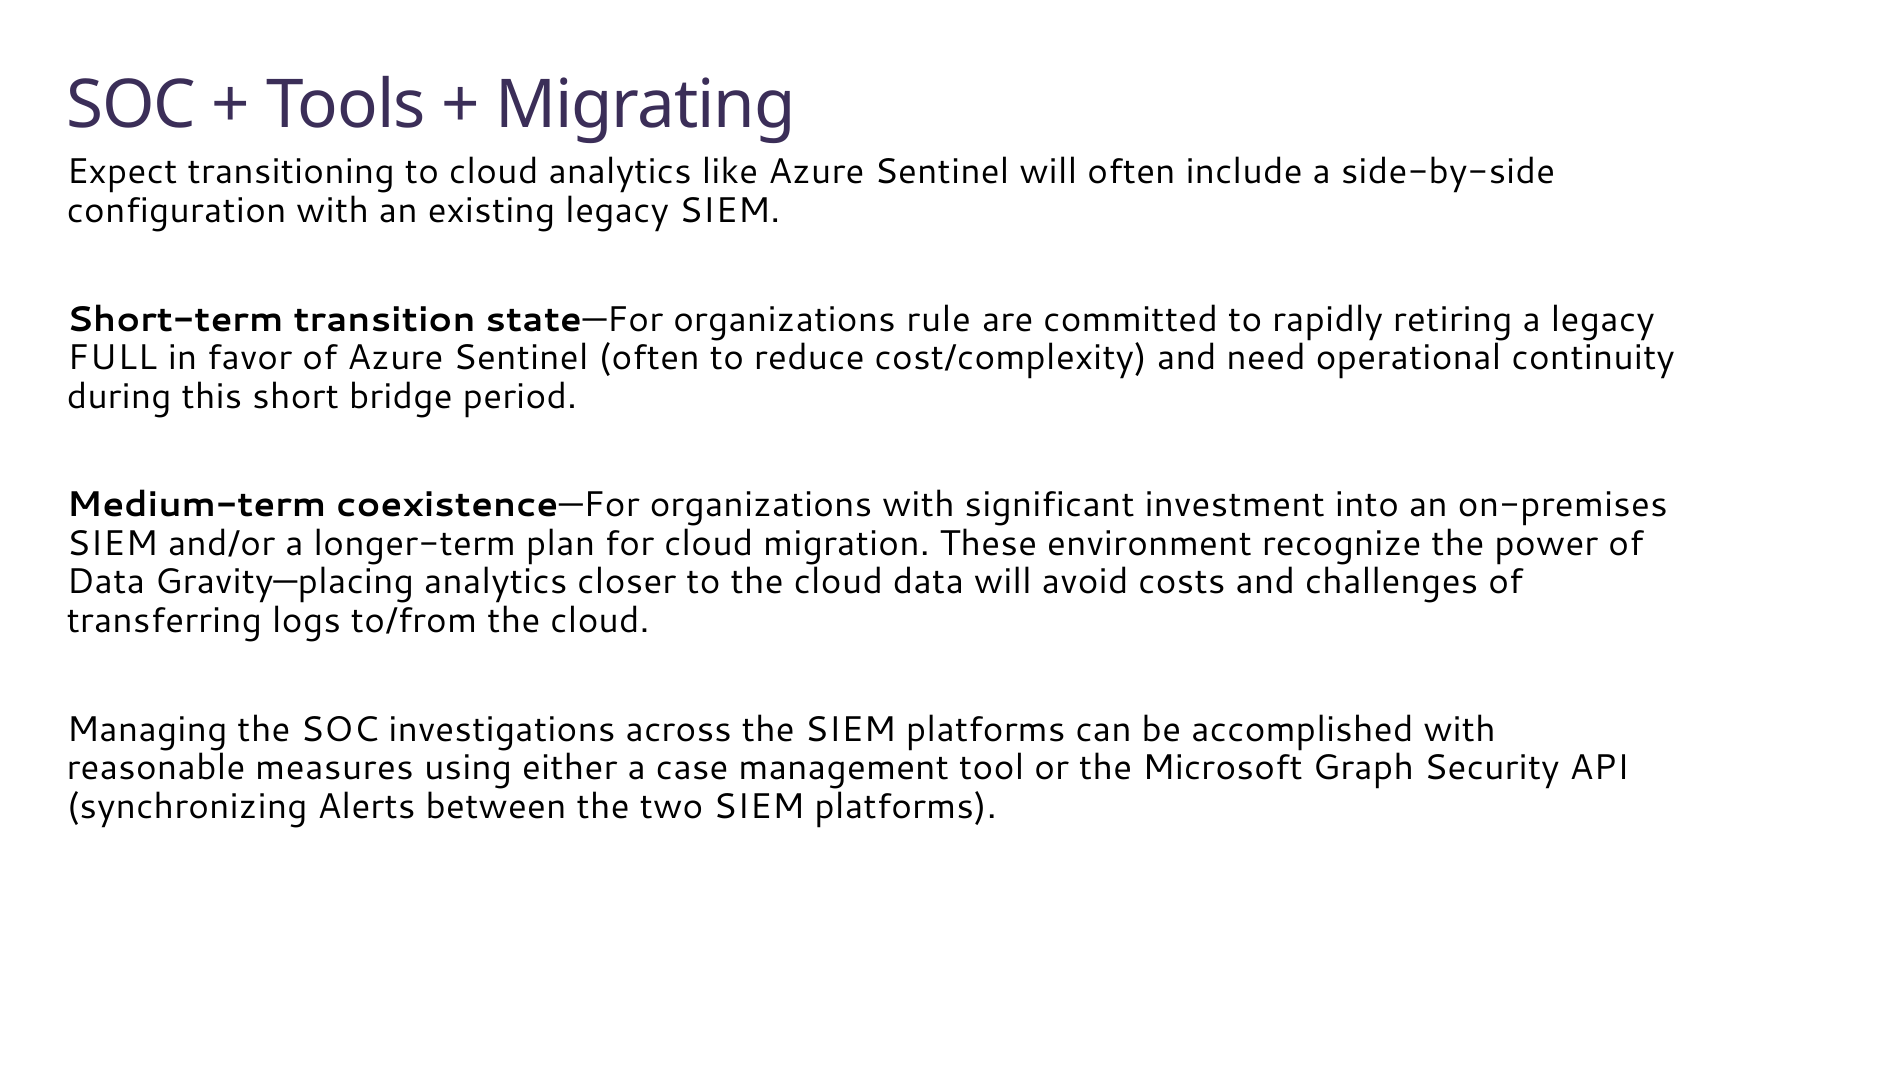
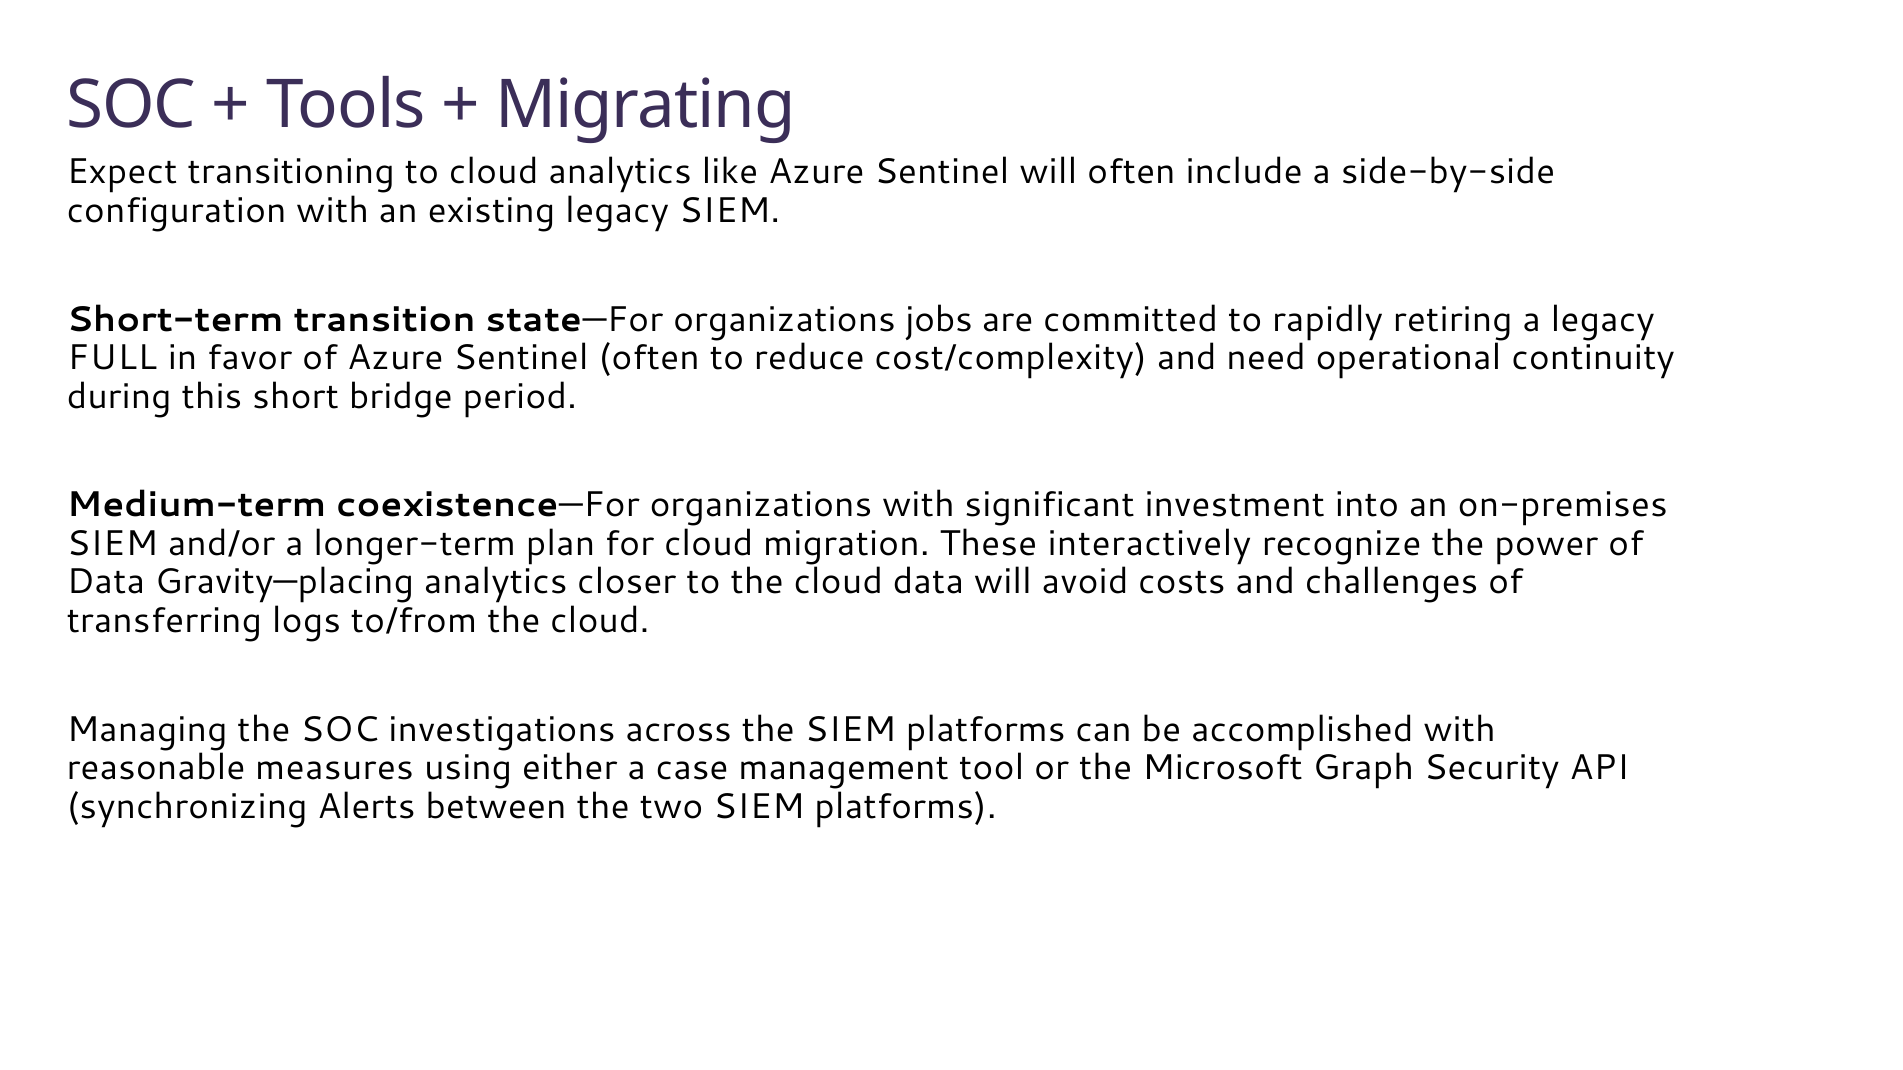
rule: rule -> jobs
environment: environment -> interactively
